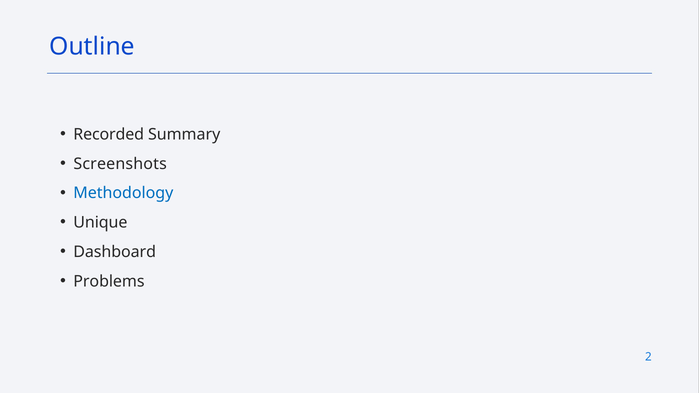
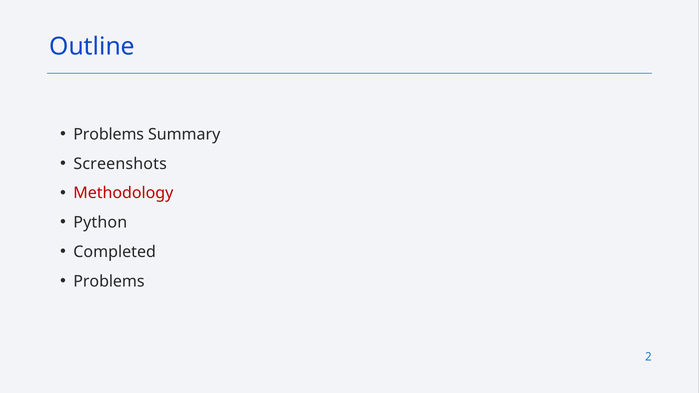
Recorded at (109, 134): Recorded -> Problems
Methodology colour: blue -> red
Unique: Unique -> Python
Dashboard: Dashboard -> Completed
